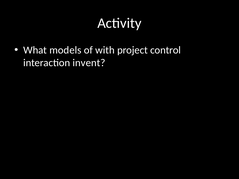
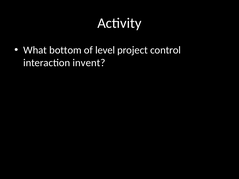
models: models -> bottom
with: with -> level
